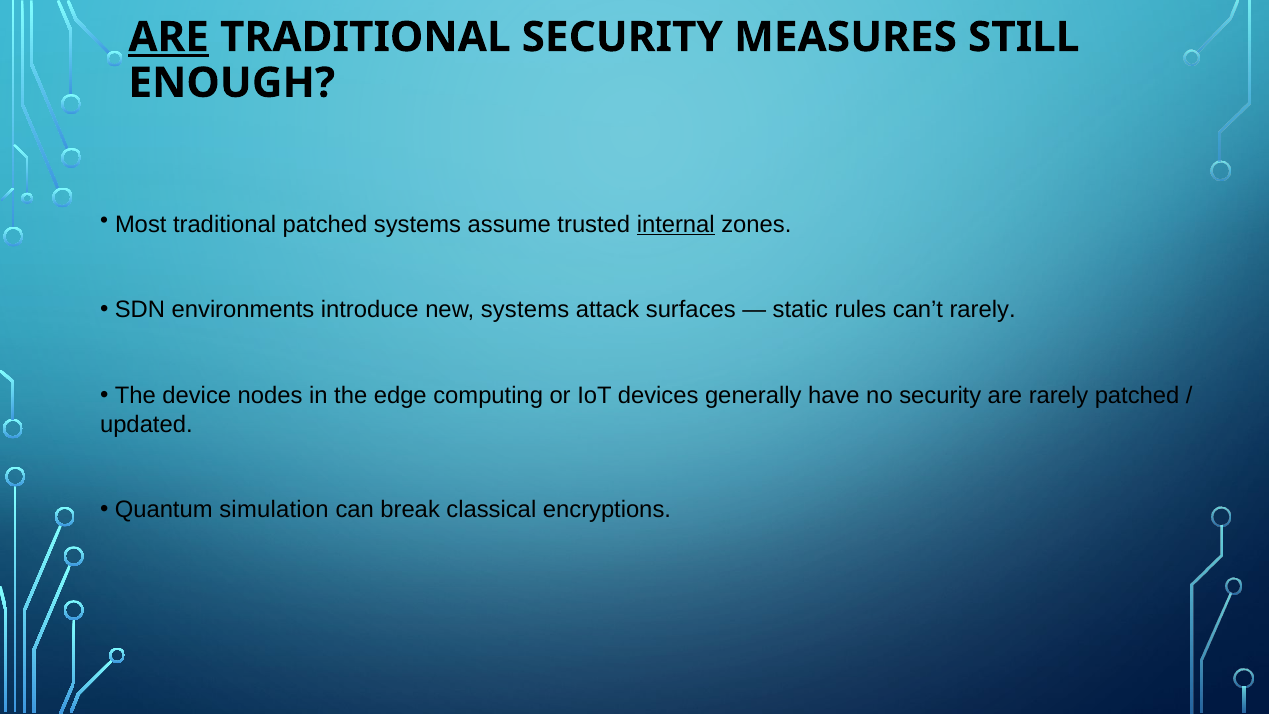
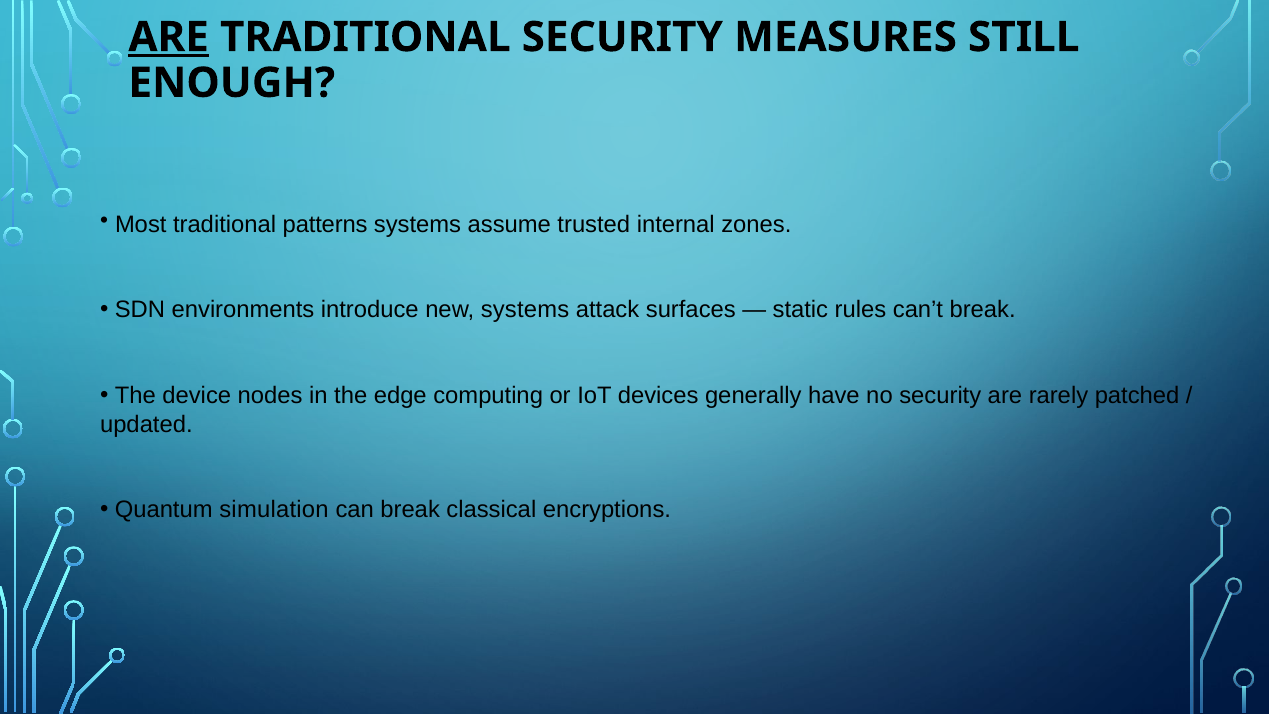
traditional patched: patched -> patterns
internal underline: present -> none
can’t rarely: rarely -> break
